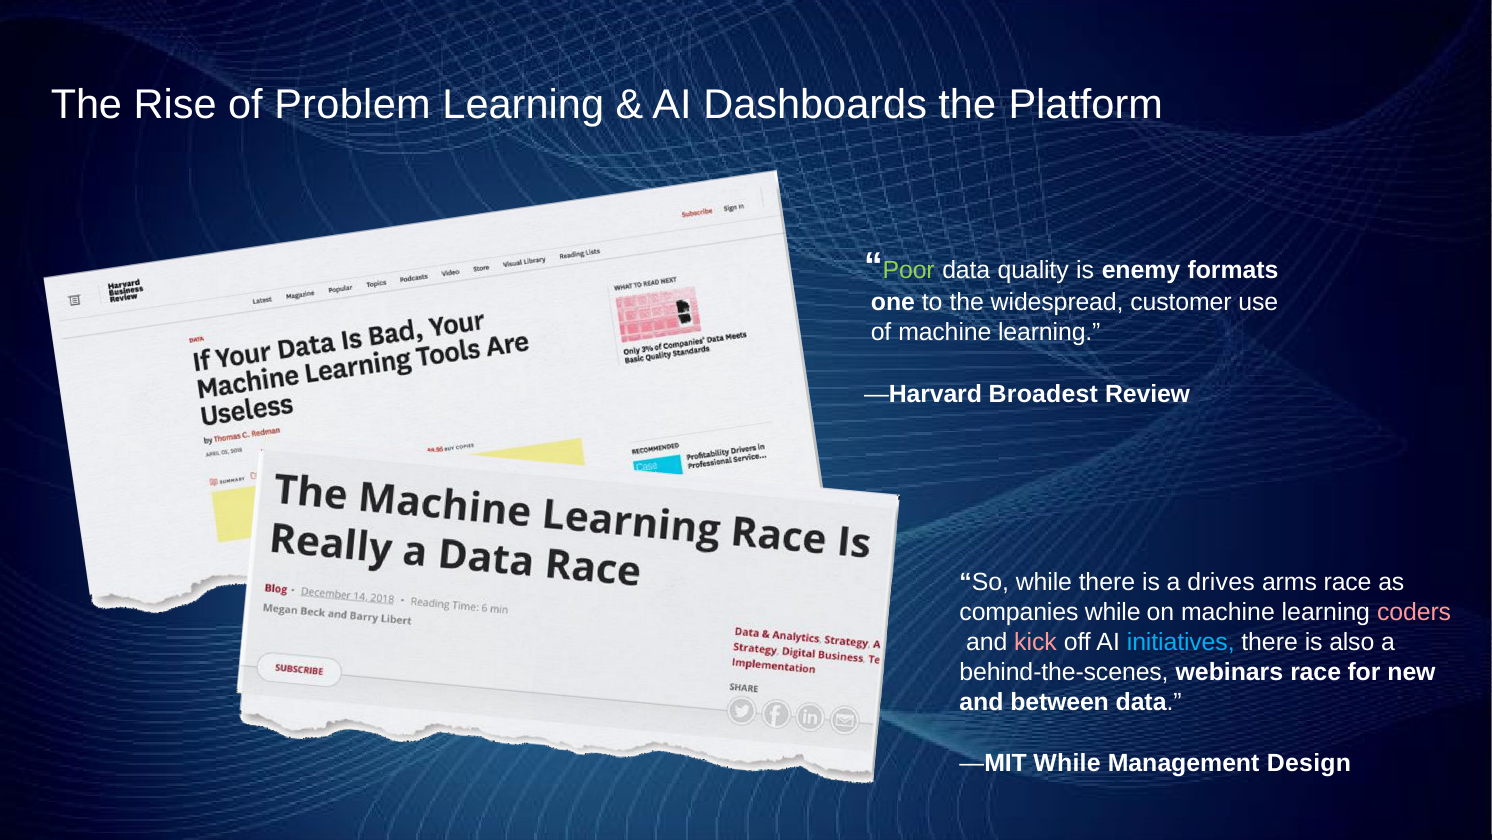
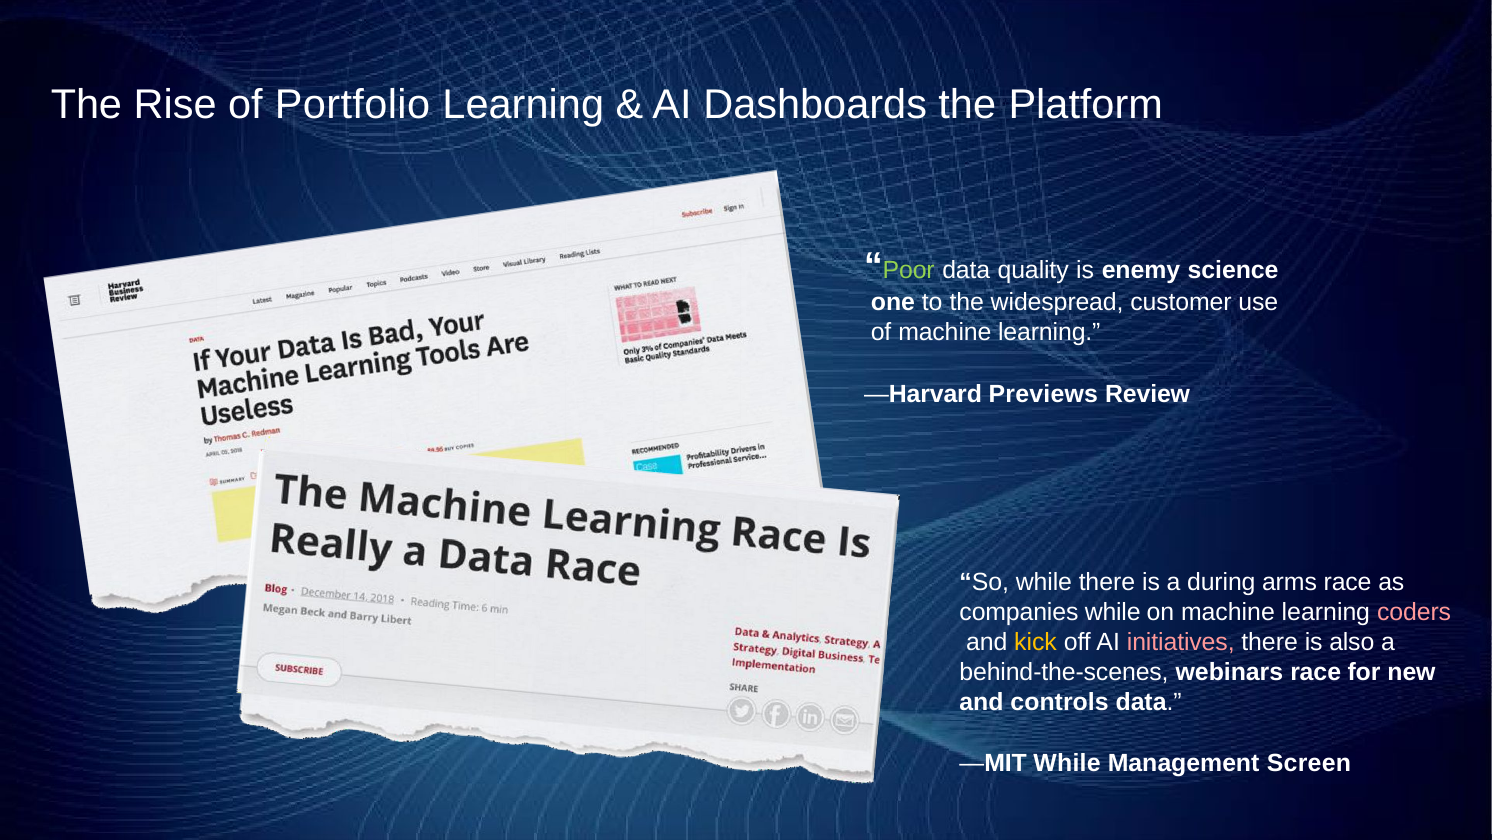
Problem: Problem -> Portfolio
formats: formats -> science
Broadest: Broadest -> Previews
drives: drives -> during
kick colour: pink -> yellow
initiatives colour: light blue -> pink
between: between -> controls
Design: Design -> Screen
